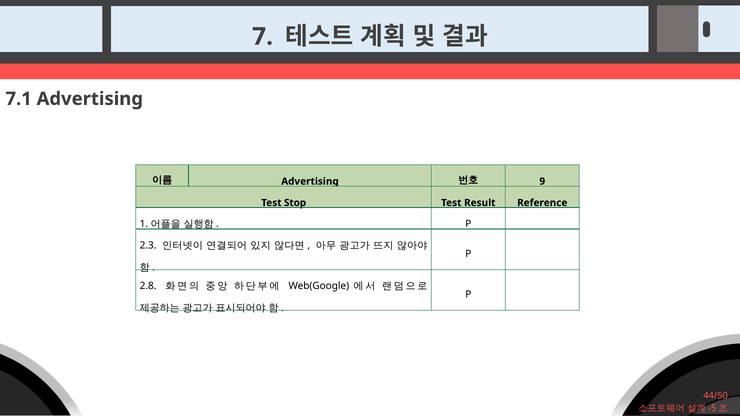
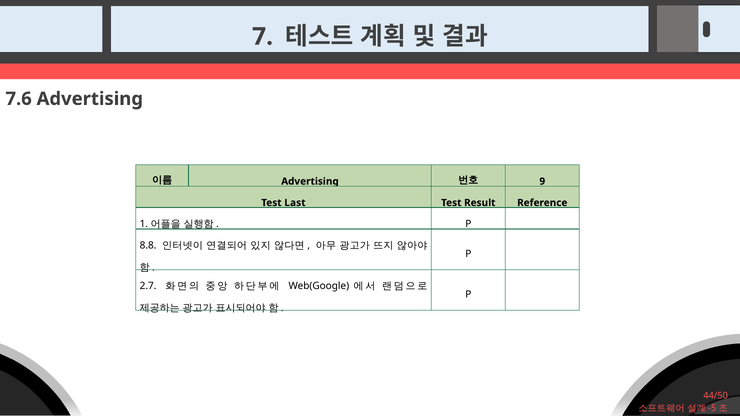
7.1: 7.1 -> 7.6
Stop: Stop -> Last
2.3: 2.3 -> 8.8
2.8: 2.8 -> 2.7
